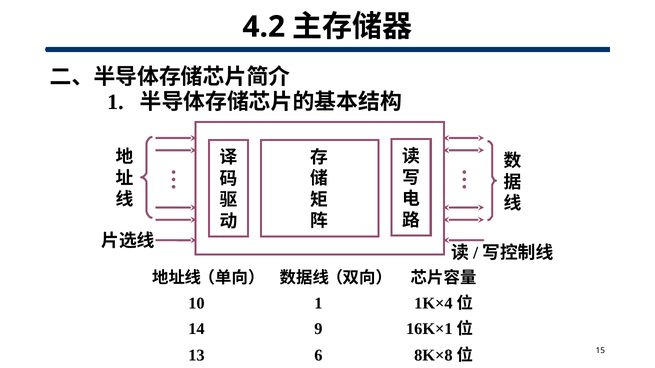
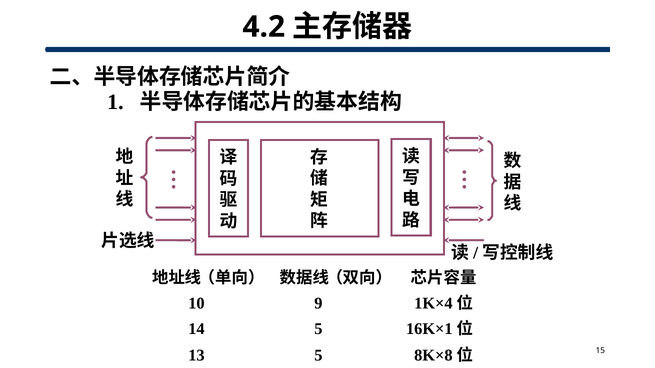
10 1: 1 -> 9
14 9: 9 -> 5
13 6: 6 -> 5
